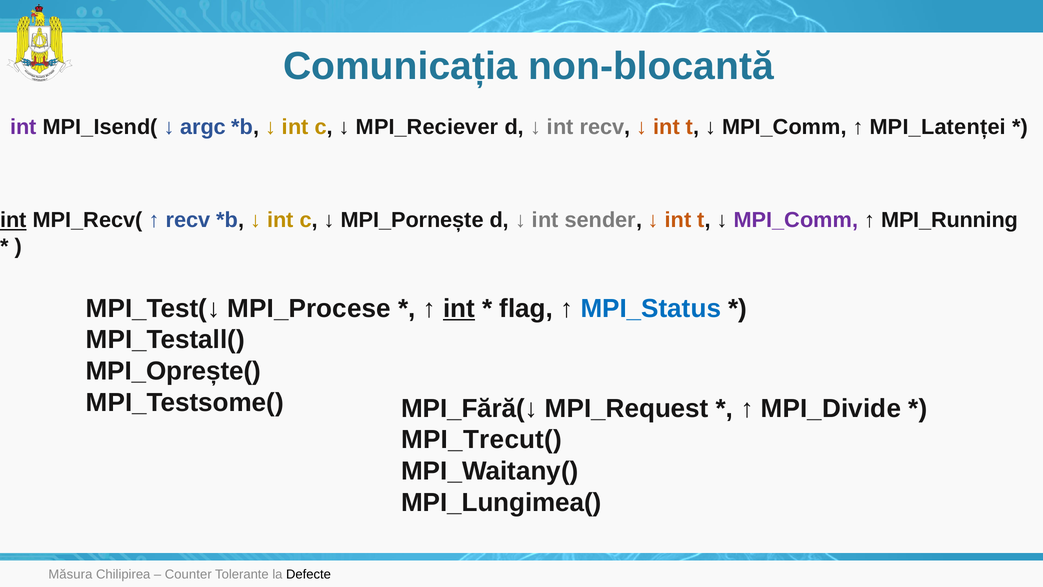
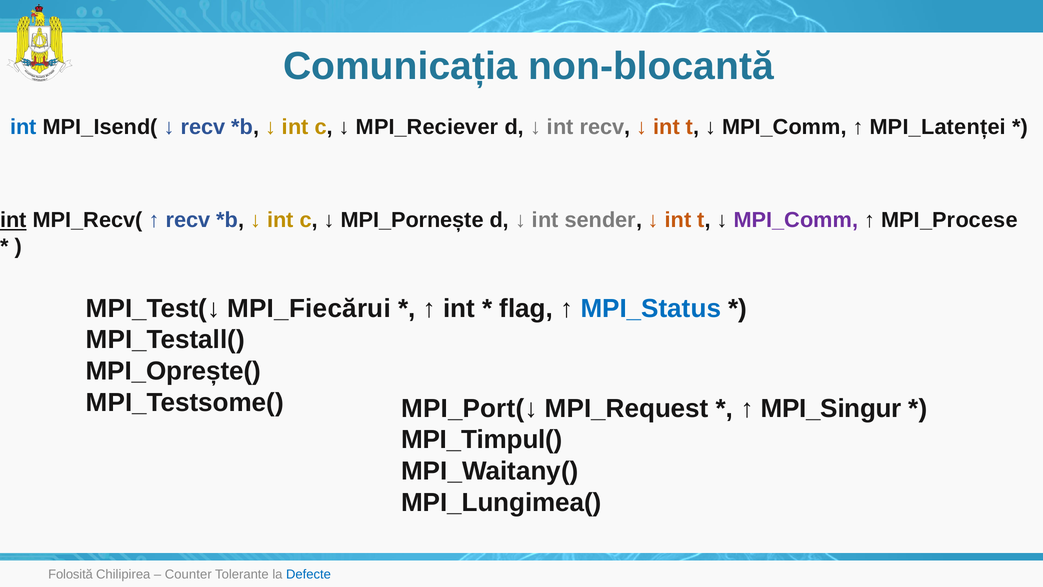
int at (23, 127) colour: purple -> blue
argc at (203, 127): argc -> recv
MPI_Running: MPI_Running -> MPI_Procese
MPI_Procese: MPI_Procese -> MPI_Fiecărui
int at (459, 308) underline: present -> none
MPI_Fără(↓: MPI_Fără(↓ -> MPI_Port(↓
MPI_Divide: MPI_Divide -> MPI_Singur
MPI_Trecut(: MPI_Trecut( -> MPI_Timpul(
Măsura: Măsura -> Folosită
Defecte colour: black -> blue
